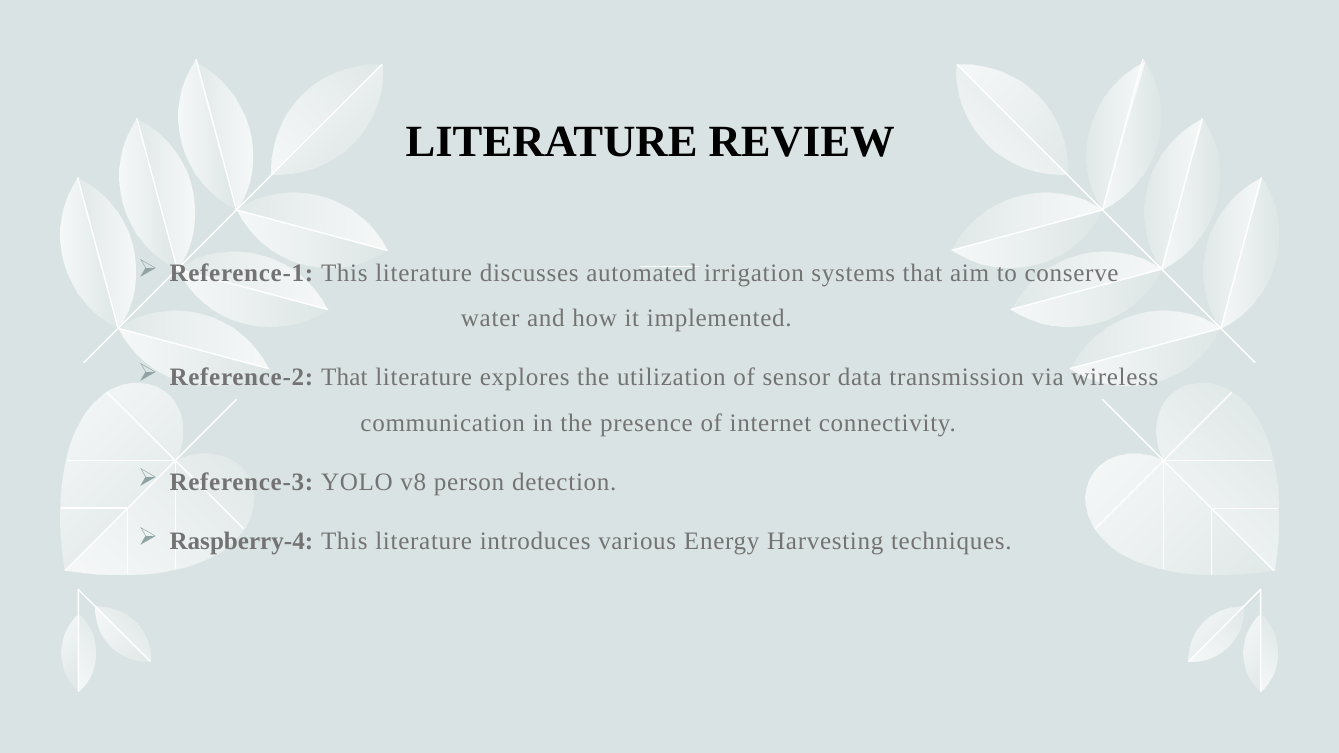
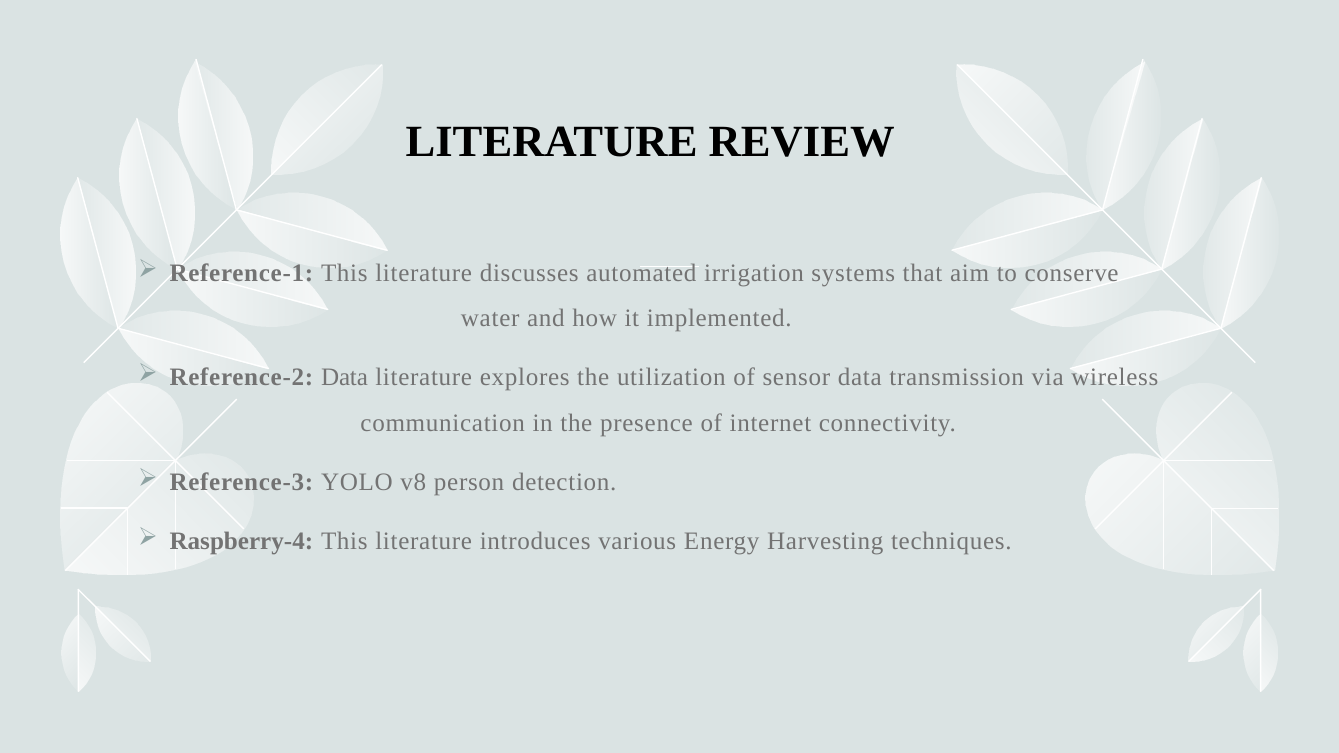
Reference-2 That: That -> Data
